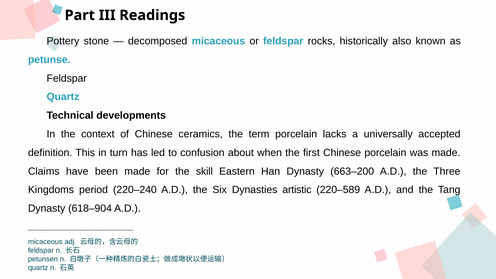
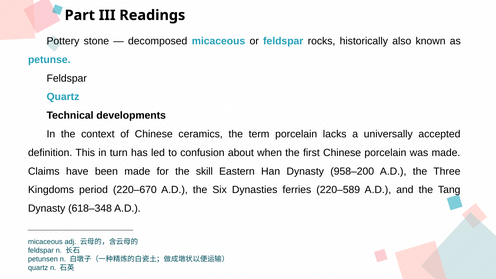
663–200: 663–200 -> 958–200
220–240: 220–240 -> 220–670
artistic: artistic -> ferries
618–904: 618–904 -> 618–348
